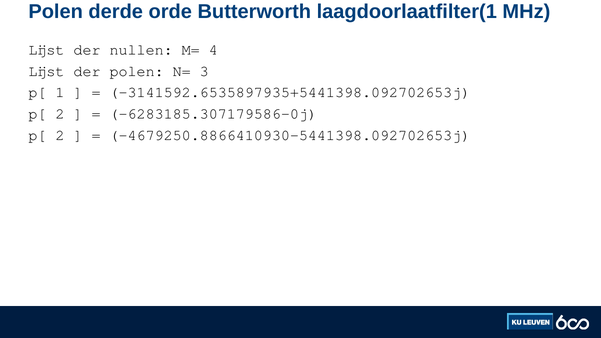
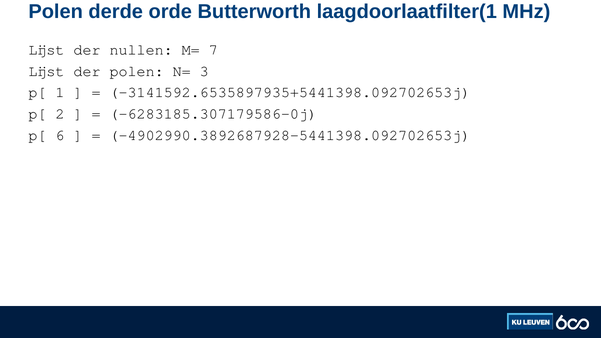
4: 4 -> 7
2 at (60, 135): 2 -> 6
-4679250.8866410930-5441398.092702653j: -4679250.8866410930-5441398.092702653j -> -4902990.3892687928-5441398.092702653j
